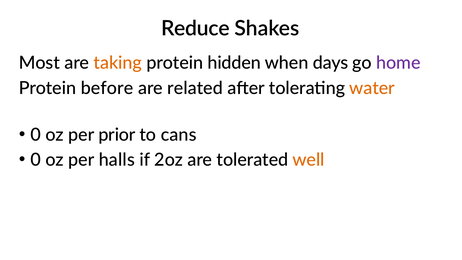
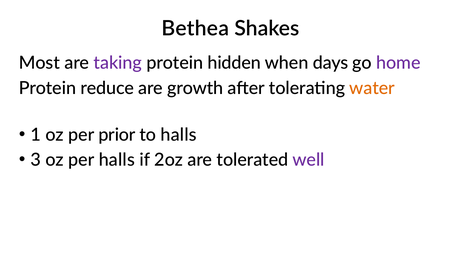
Reduce: Reduce -> Bethea
taking colour: orange -> purple
before: before -> reduce
related: related -> growth
0 at (36, 135): 0 -> 1
to cans: cans -> halls
0 at (36, 160): 0 -> 3
well colour: orange -> purple
